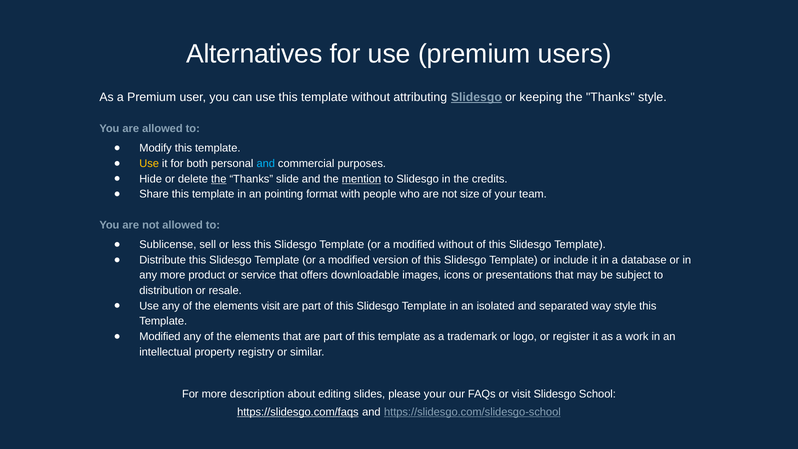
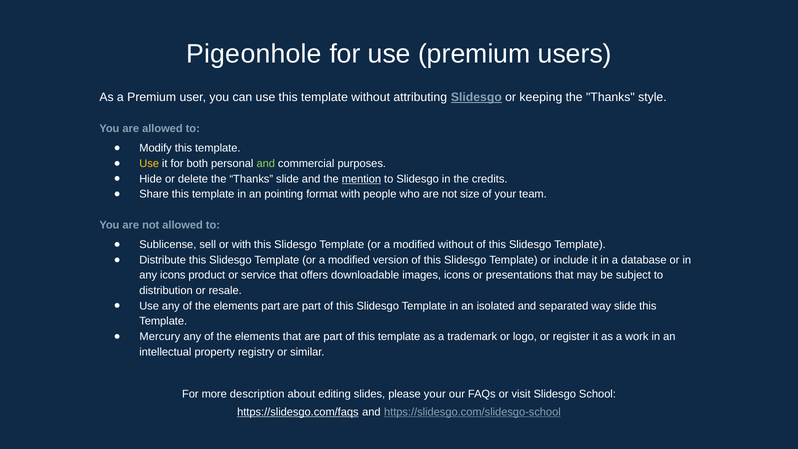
Alternatives: Alternatives -> Pigeonhole
and at (266, 164) colour: light blue -> light green
the at (219, 179) underline: present -> none
or less: less -> with
any more: more -> icons
elements visit: visit -> part
way style: style -> slide
Modified at (160, 336): Modified -> Mercury
